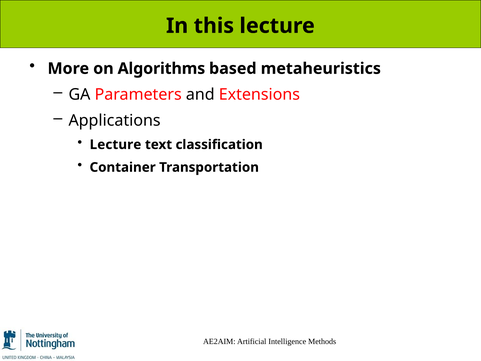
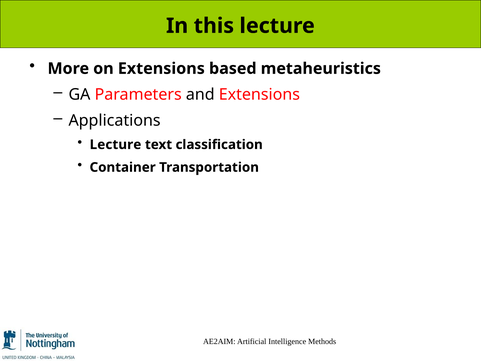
on Algorithms: Algorithms -> Extensions
